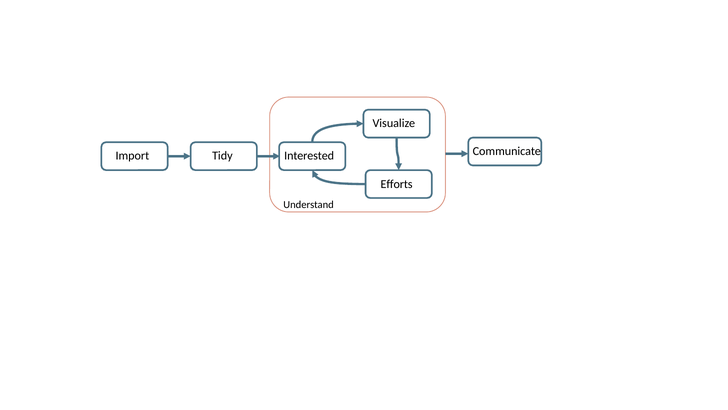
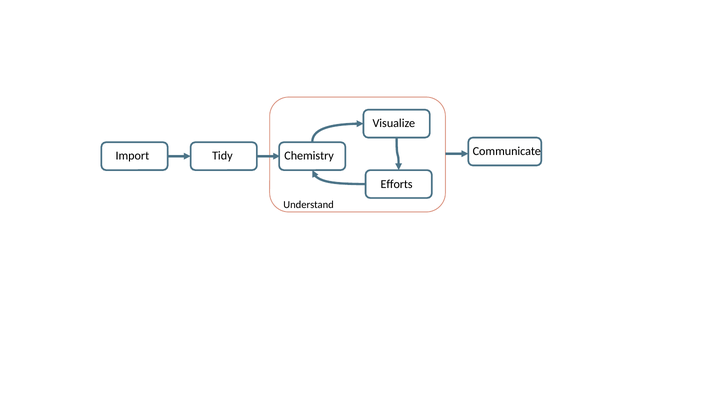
Interested: Interested -> Chemistry
